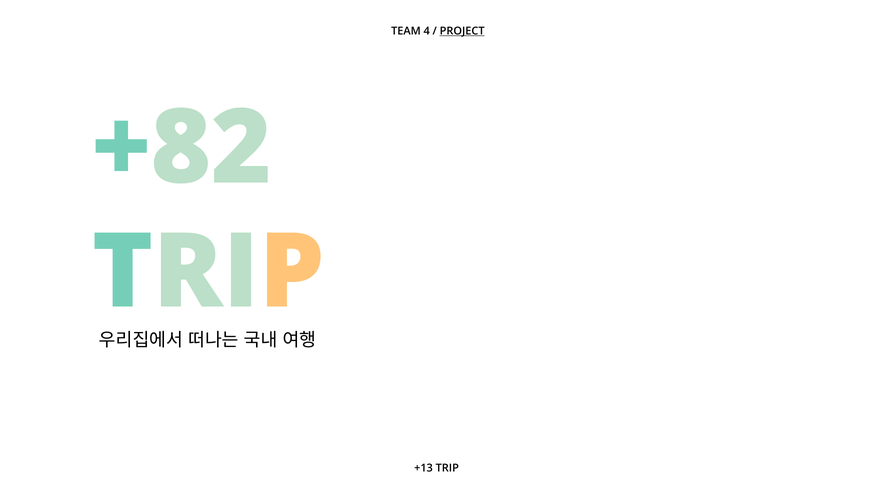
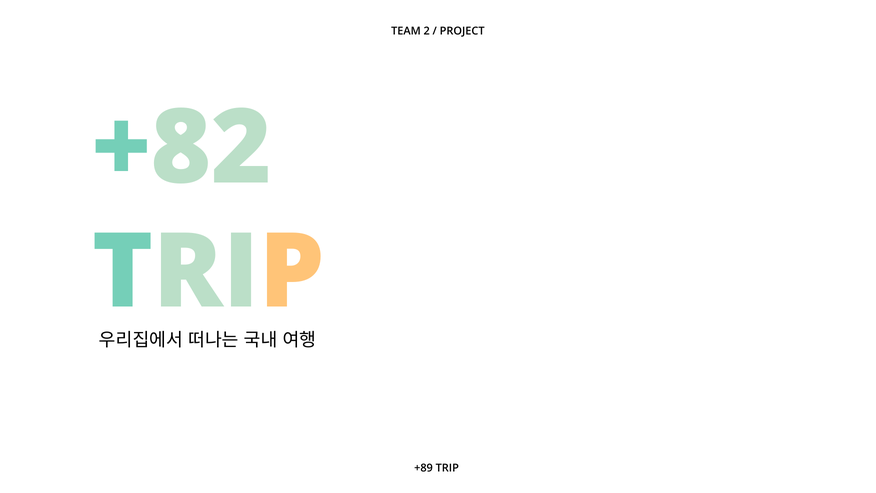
4: 4 -> 2
PROJECT underline: present -> none
+13: +13 -> +89
